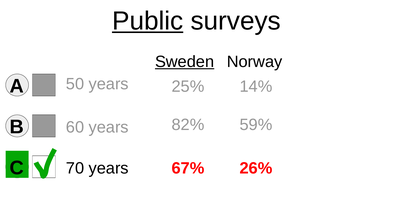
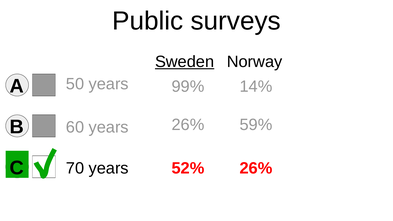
Public underline: present -> none
25%: 25% -> 99%
82% at (188, 125): 82% -> 26%
67%: 67% -> 52%
